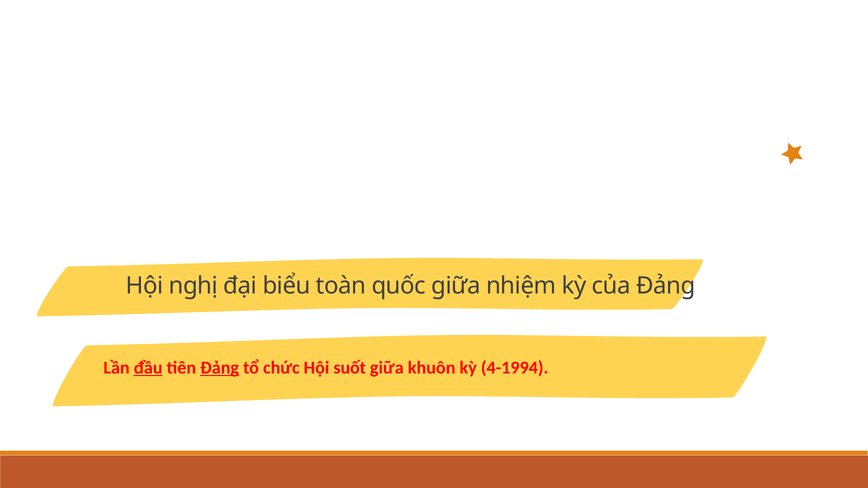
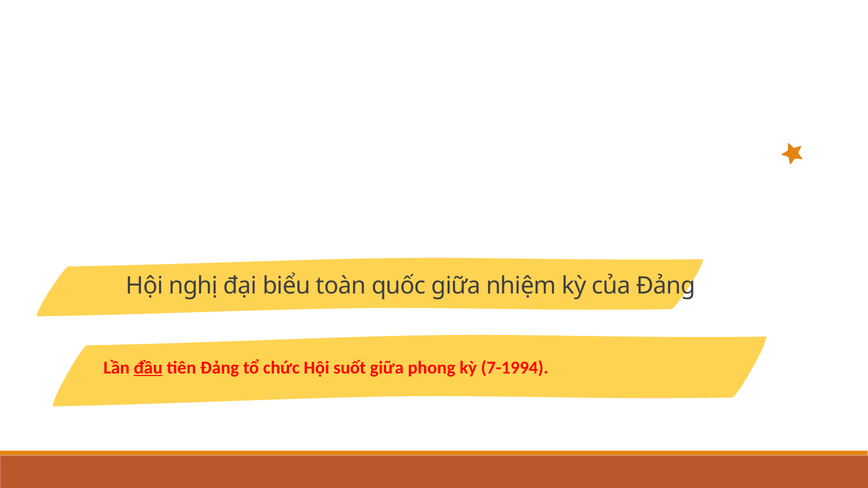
Đảng at (220, 368) underline: present -> none
khuôn: khuôn -> phong
4-1994: 4-1994 -> 7-1994
